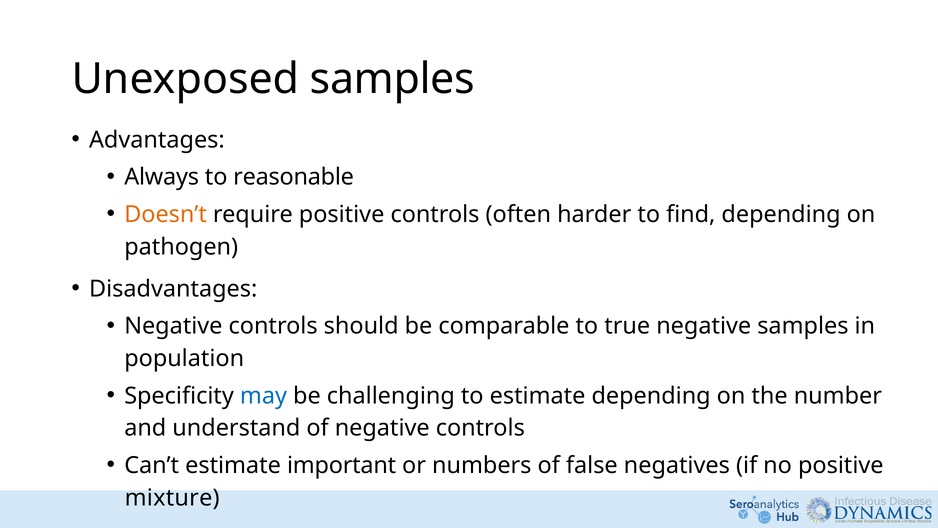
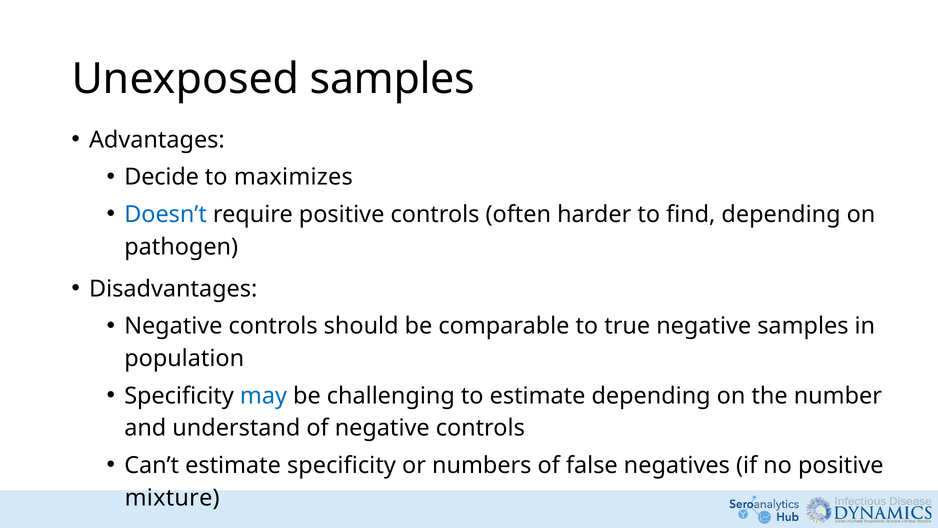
Always: Always -> Decide
reasonable: reasonable -> maximizes
Doesn’t colour: orange -> blue
estimate important: important -> specificity
